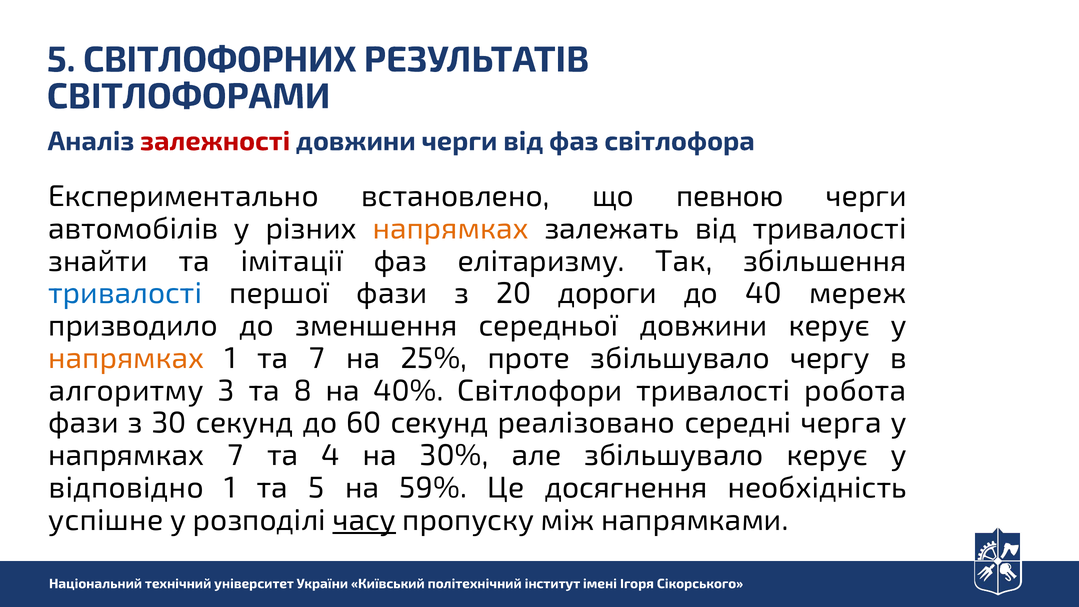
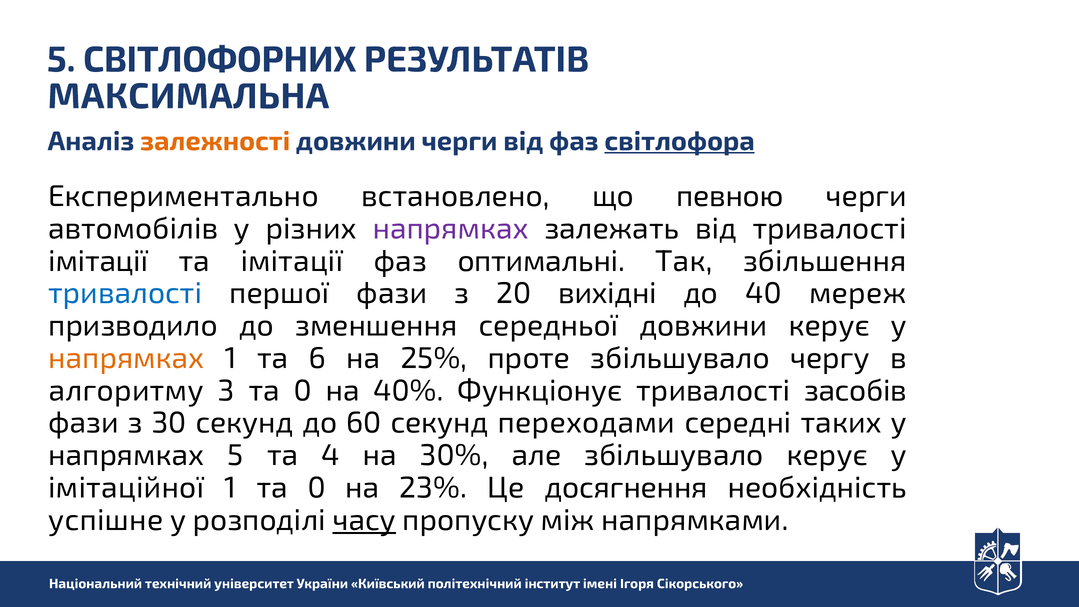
СВІТЛОФОРАМИ: СВІТЛОФОРАМИ -> МАКСИМАЛЬНА
залежності colour: red -> orange
світлофора underline: none -> present
напрямках at (451, 229) colour: orange -> purple
знайти at (98, 261): знайти -> імітації
елітаризму: елітаризму -> оптимальні
дороги: дороги -> вихідні
та 7: 7 -> 6
3 та 8: 8 -> 0
Світлофори: Світлофори -> Функціонує
робота: робота -> засобів
реалізовано: реалізовано -> переходами
черга: черга -> таких
напрямках 7: 7 -> 5
відповідно: відповідно -> імітаційної
1 та 5: 5 -> 0
59%: 59% -> 23%
